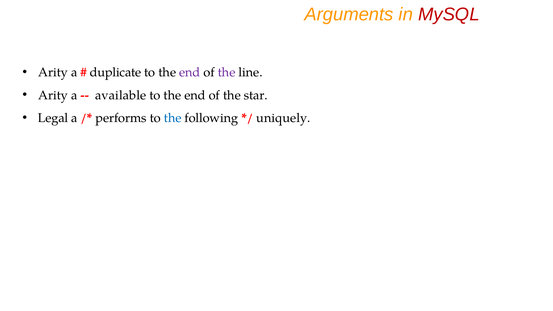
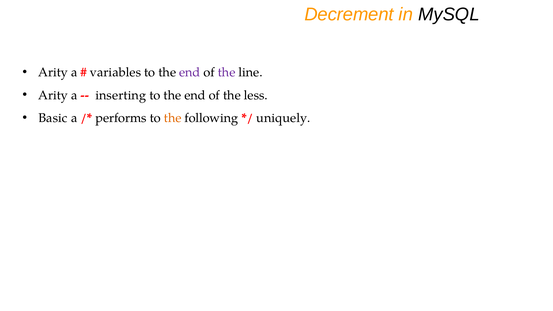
Arguments: Arguments -> Decrement
MySQL colour: red -> black
duplicate: duplicate -> variables
available: available -> inserting
star: star -> less
Legal: Legal -> Basic
the at (173, 118) colour: blue -> orange
